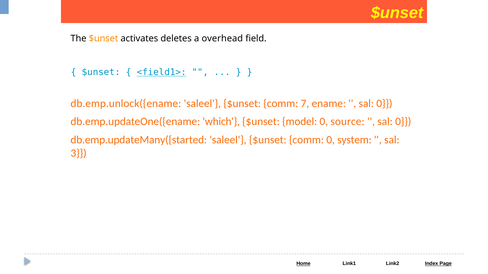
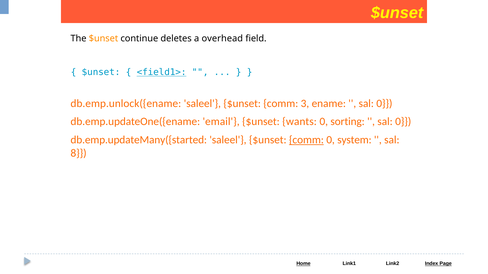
activates: activates -> continue
7: 7 -> 3
which: which -> email
model: model -> wants
source: source -> sorting
comm at (306, 140) underline: none -> present
3: 3 -> 8
